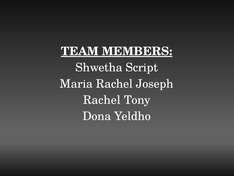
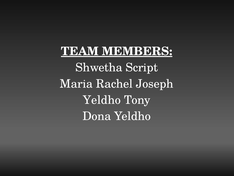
Rachel at (102, 100): Rachel -> Yeldho
